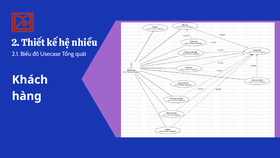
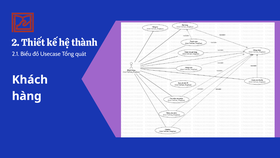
nhiều: nhiều -> thành
